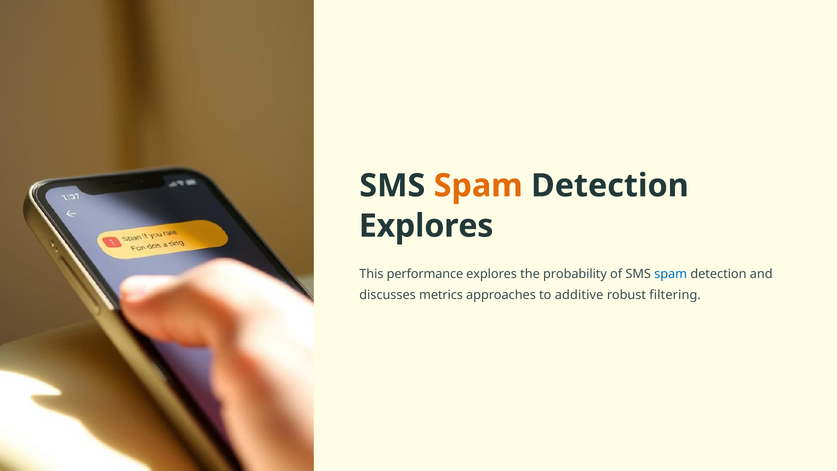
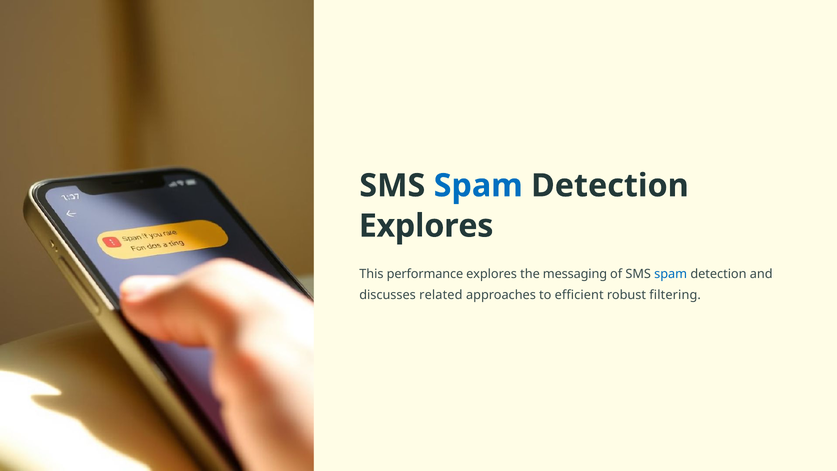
Spam at (478, 186) colour: orange -> blue
probability: probability -> messaging
metrics: metrics -> related
additive: additive -> efficient
